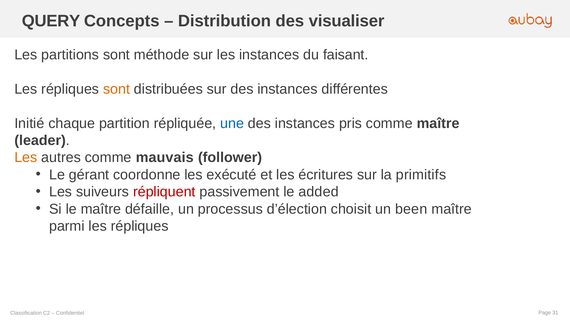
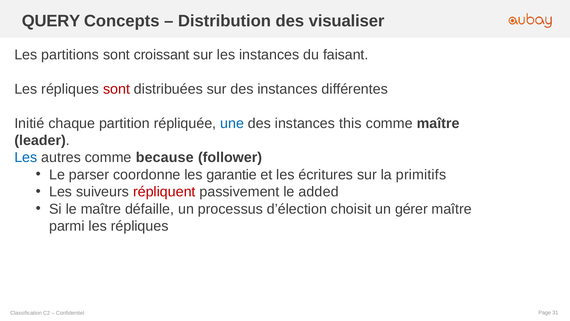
méthode: méthode -> croissant
sont at (117, 89) colour: orange -> red
pris: pris -> this
Les at (26, 157) colour: orange -> blue
mauvais: mauvais -> because
gérant: gérant -> parser
exécuté: exécuté -> garantie
been: been -> gérer
